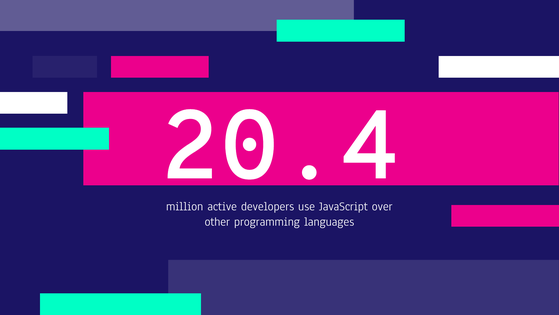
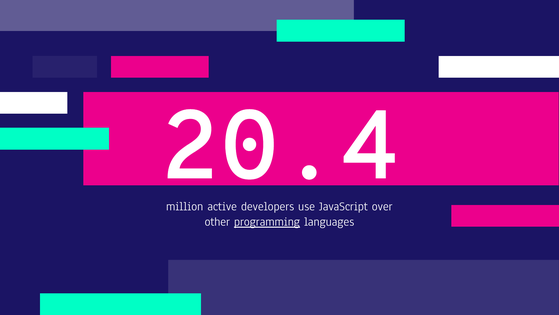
programming underline: none -> present
